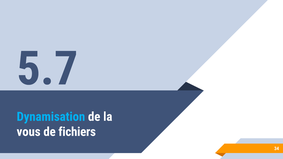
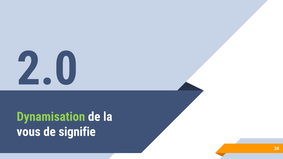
5.7: 5.7 -> 2.0
Dynamisation colour: light blue -> light green
fichiers: fichiers -> signifie
